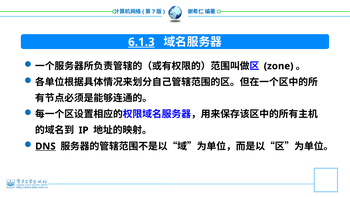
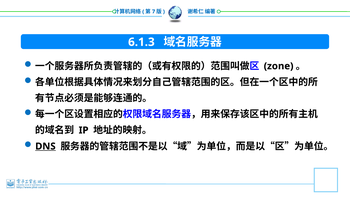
6.1.3 underline: present -> none
